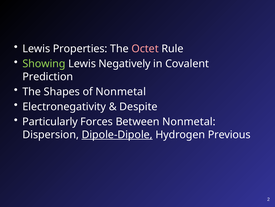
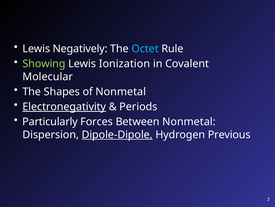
Properties: Properties -> Negatively
Octet colour: pink -> light blue
Negatively: Negatively -> Ionization
Prediction: Prediction -> Molecular
Electronegativity underline: none -> present
Despite: Despite -> Periods
